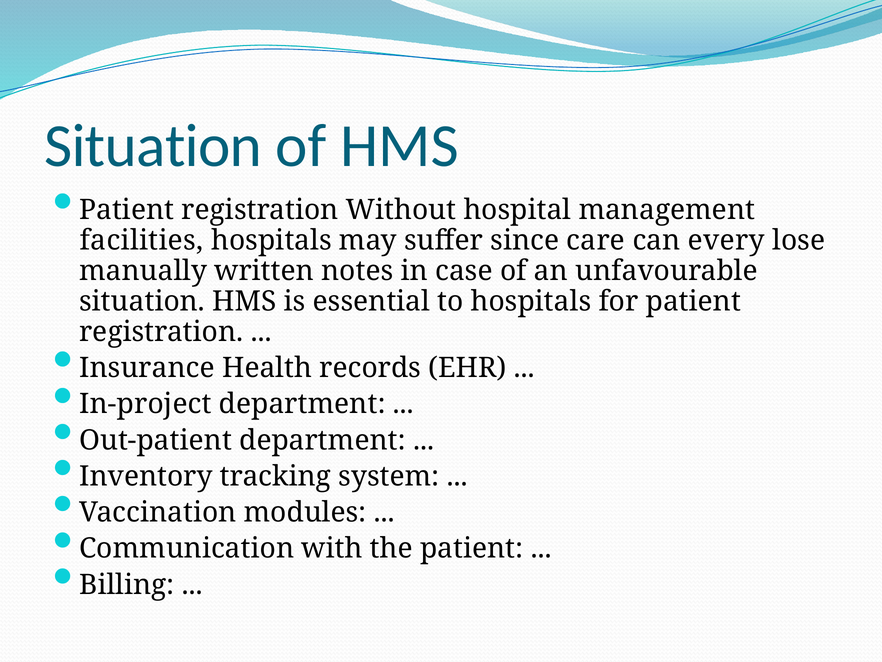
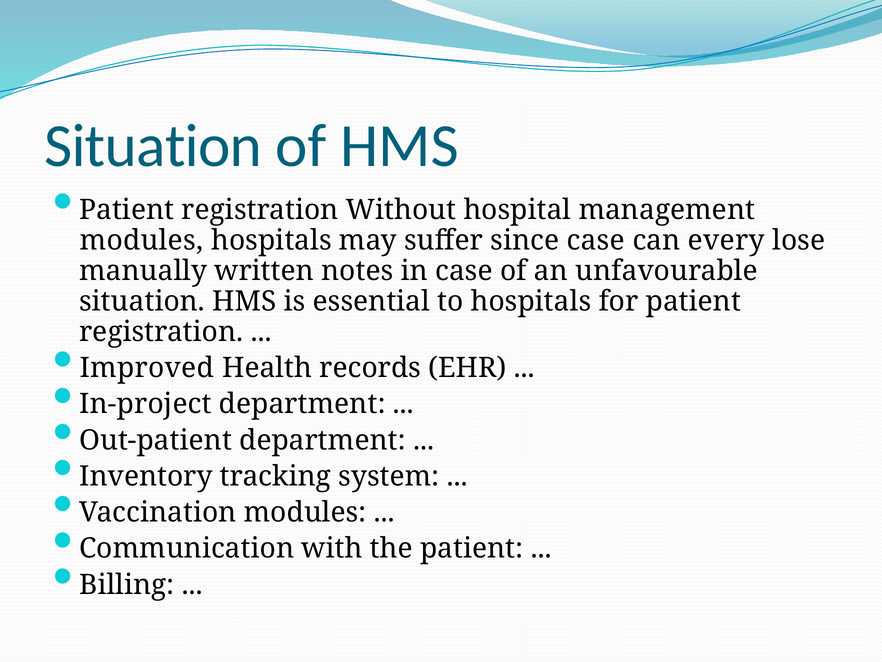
facilities at (141, 240): facilities -> modules
since care: care -> case
Insurance: Insurance -> Improved
